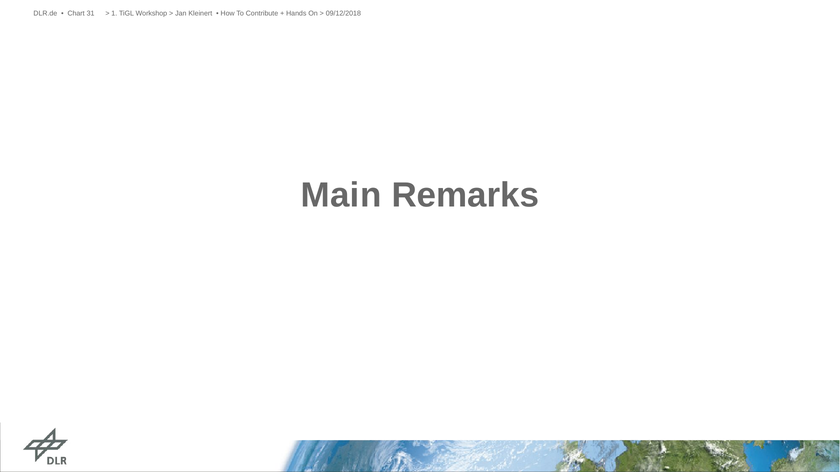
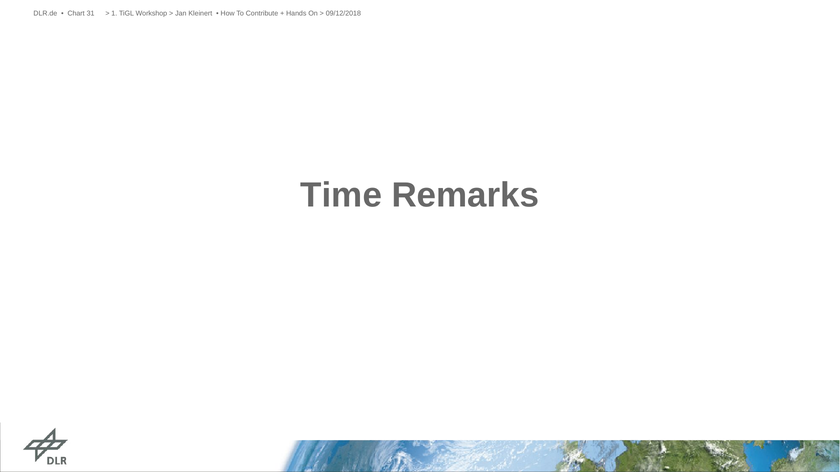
Main: Main -> Time
